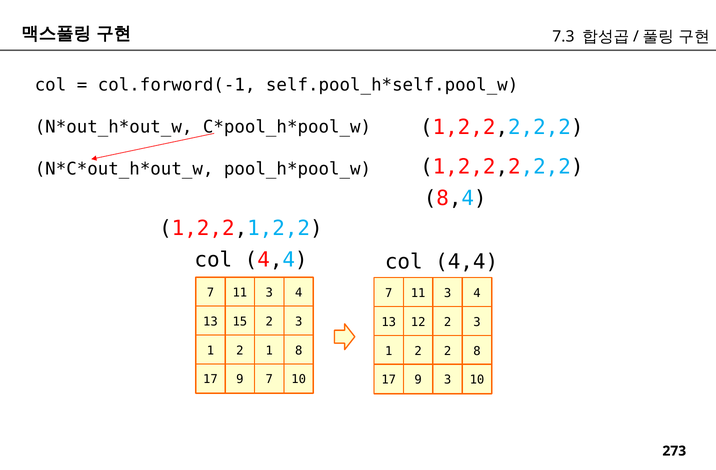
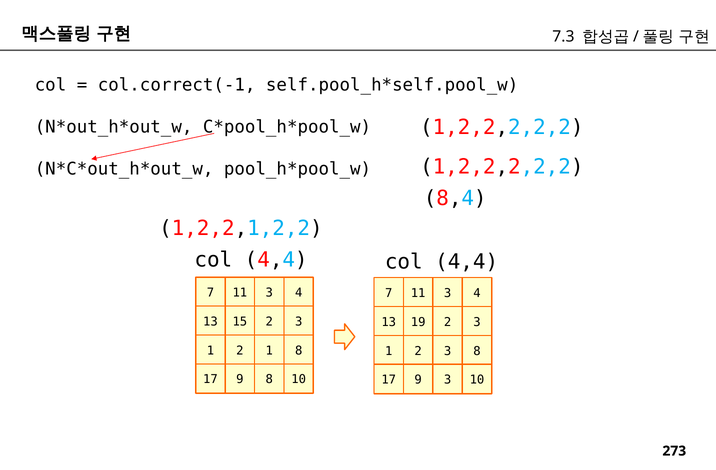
col.forword(-1: col.forword(-1 -> col.correct(-1
12: 12 -> 19
1 2 2: 2 -> 3
9 7: 7 -> 8
